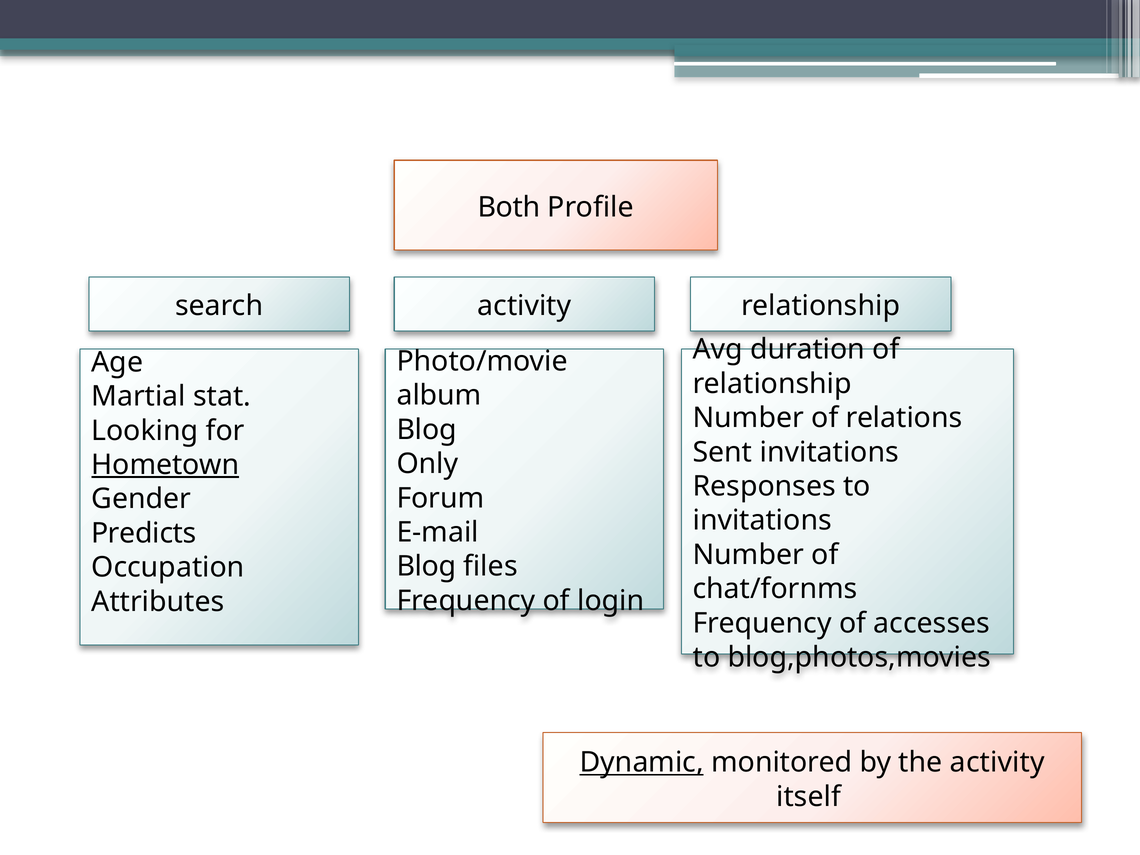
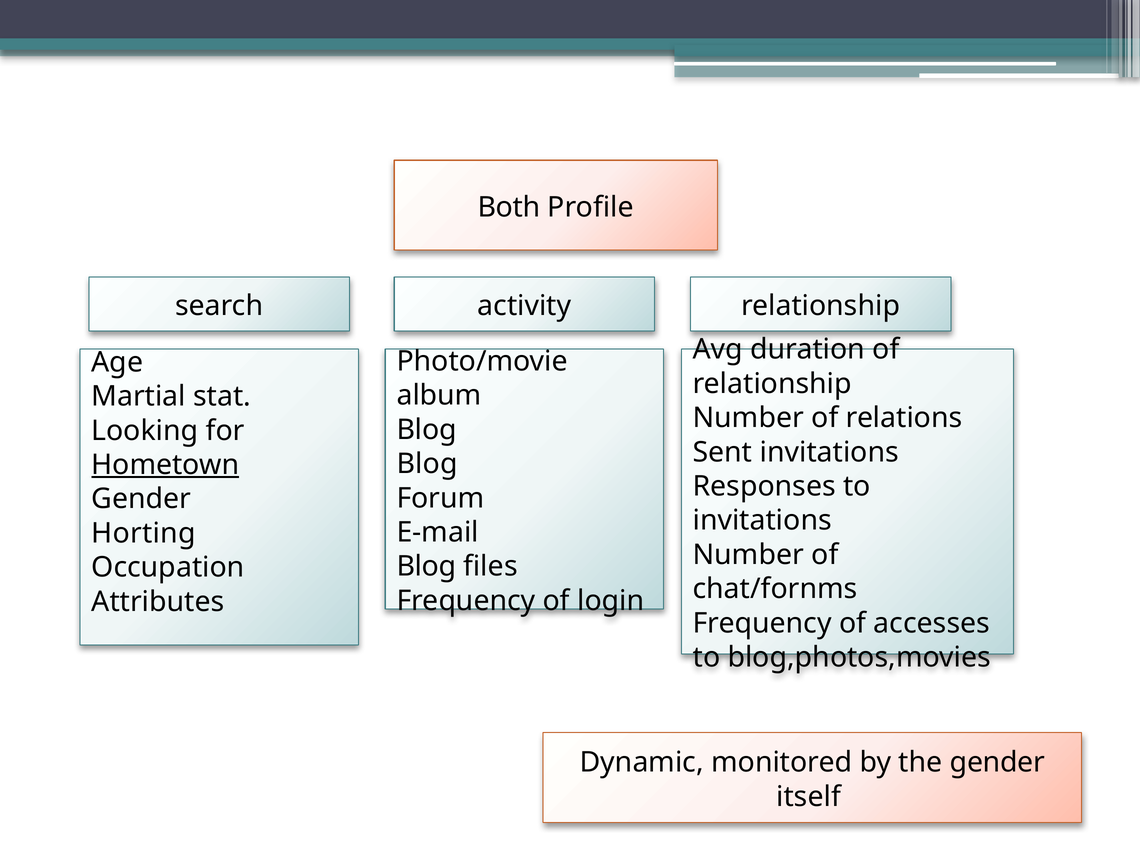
Only at (427, 464): Only -> Blog
Predicts: Predicts -> Horting
Dynamic underline: present -> none
the activity: activity -> gender
